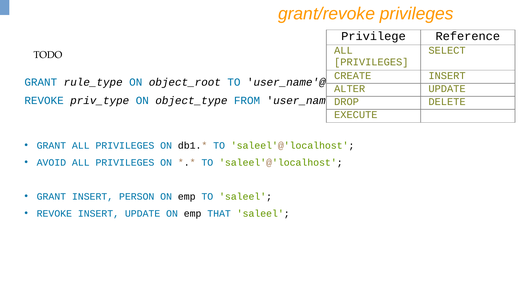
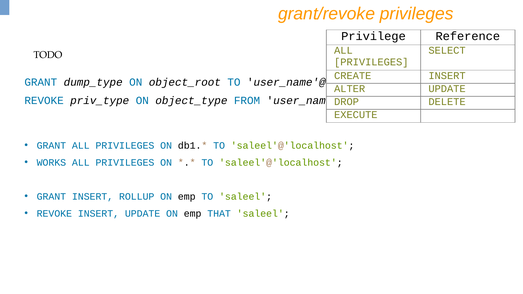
rule_type: rule_type -> dump_type
AVOID: AVOID -> WORKS
PERSON: PERSON -> ROLLUP
